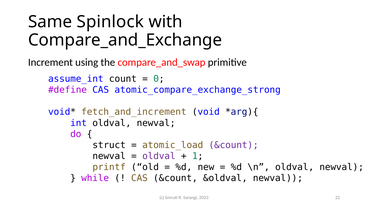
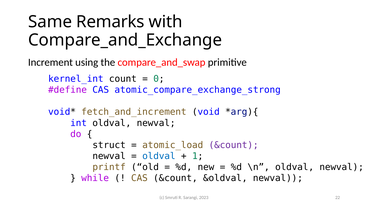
Spinlock: Spinlock -> Remarks
assume_int: assume_int -> kernel_int
oldval at (159, 156) colour: purple -> blue
